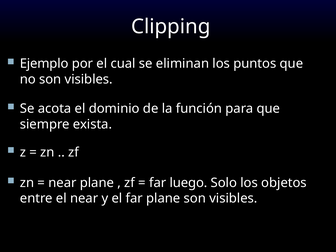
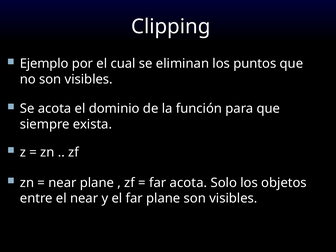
far luego: luego -> acota
